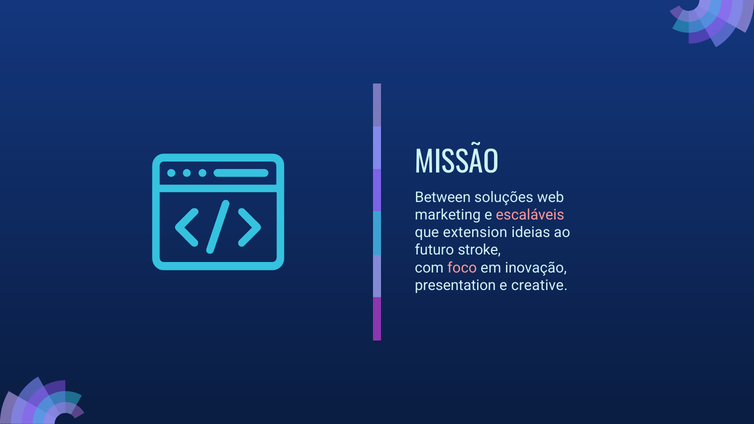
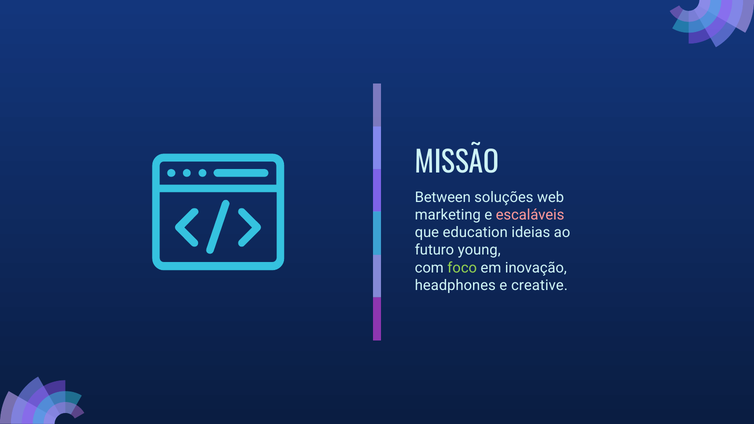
extension: extension -> education
stroke: stroke -> young
foco colour: pink -> light green
presentation: presentation -> headphones
